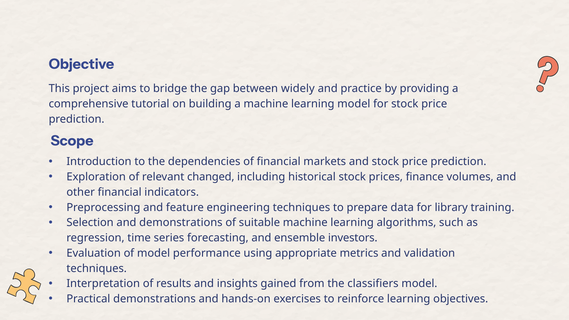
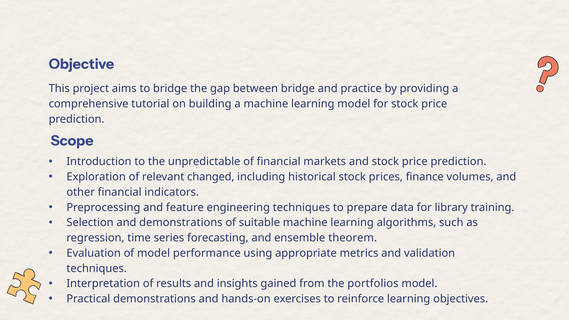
between widely: widely -> bridge
dependencies: dependencies -> unpredictable
investors: investors -> theorem
classifiers: classifiers -> portfolios
